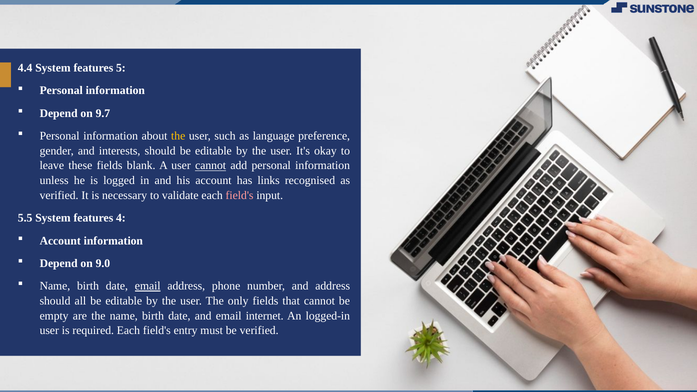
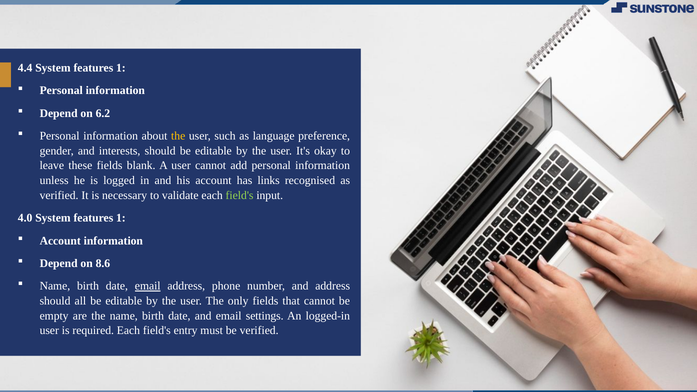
4.4 System features 5: 5 -> 1
9.7: 9.7 -> 6.2
cannot at (211, 166) underline: present -> none
field's at (240, 195) colour: pink -> light green
5.5: 5.5 -> 4.0
4 at (121, 218): 4 -> 1
9.0: 9.0 -> 8.6
internet: internet -> settings
